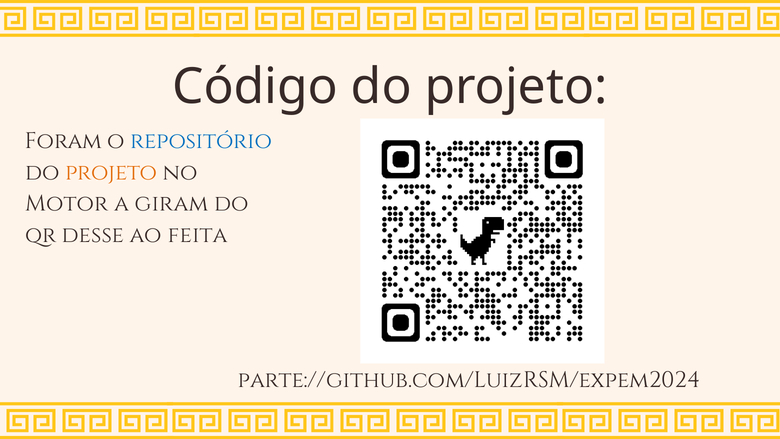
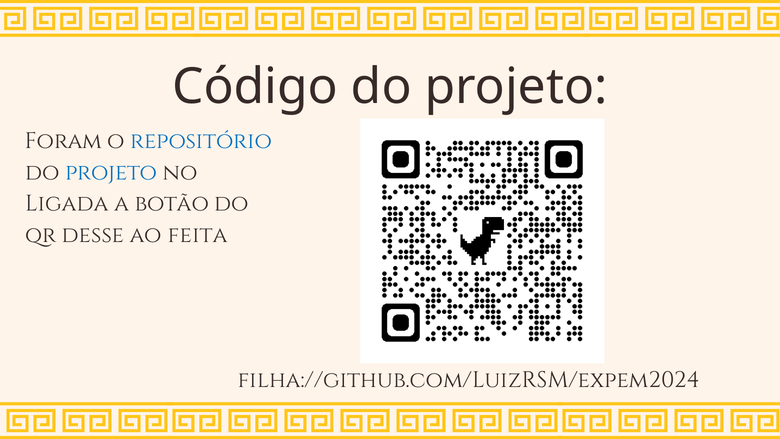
projeto at (111, 172) colour: orange -> blue
Motor: Motor -> Ligada
giram: giram -> botão
parte://github.com/LuizRSM/expem2024: parte://github.com/LuizRSM/expem2024 -> filha://github.com/LuizRSM/expem2024
